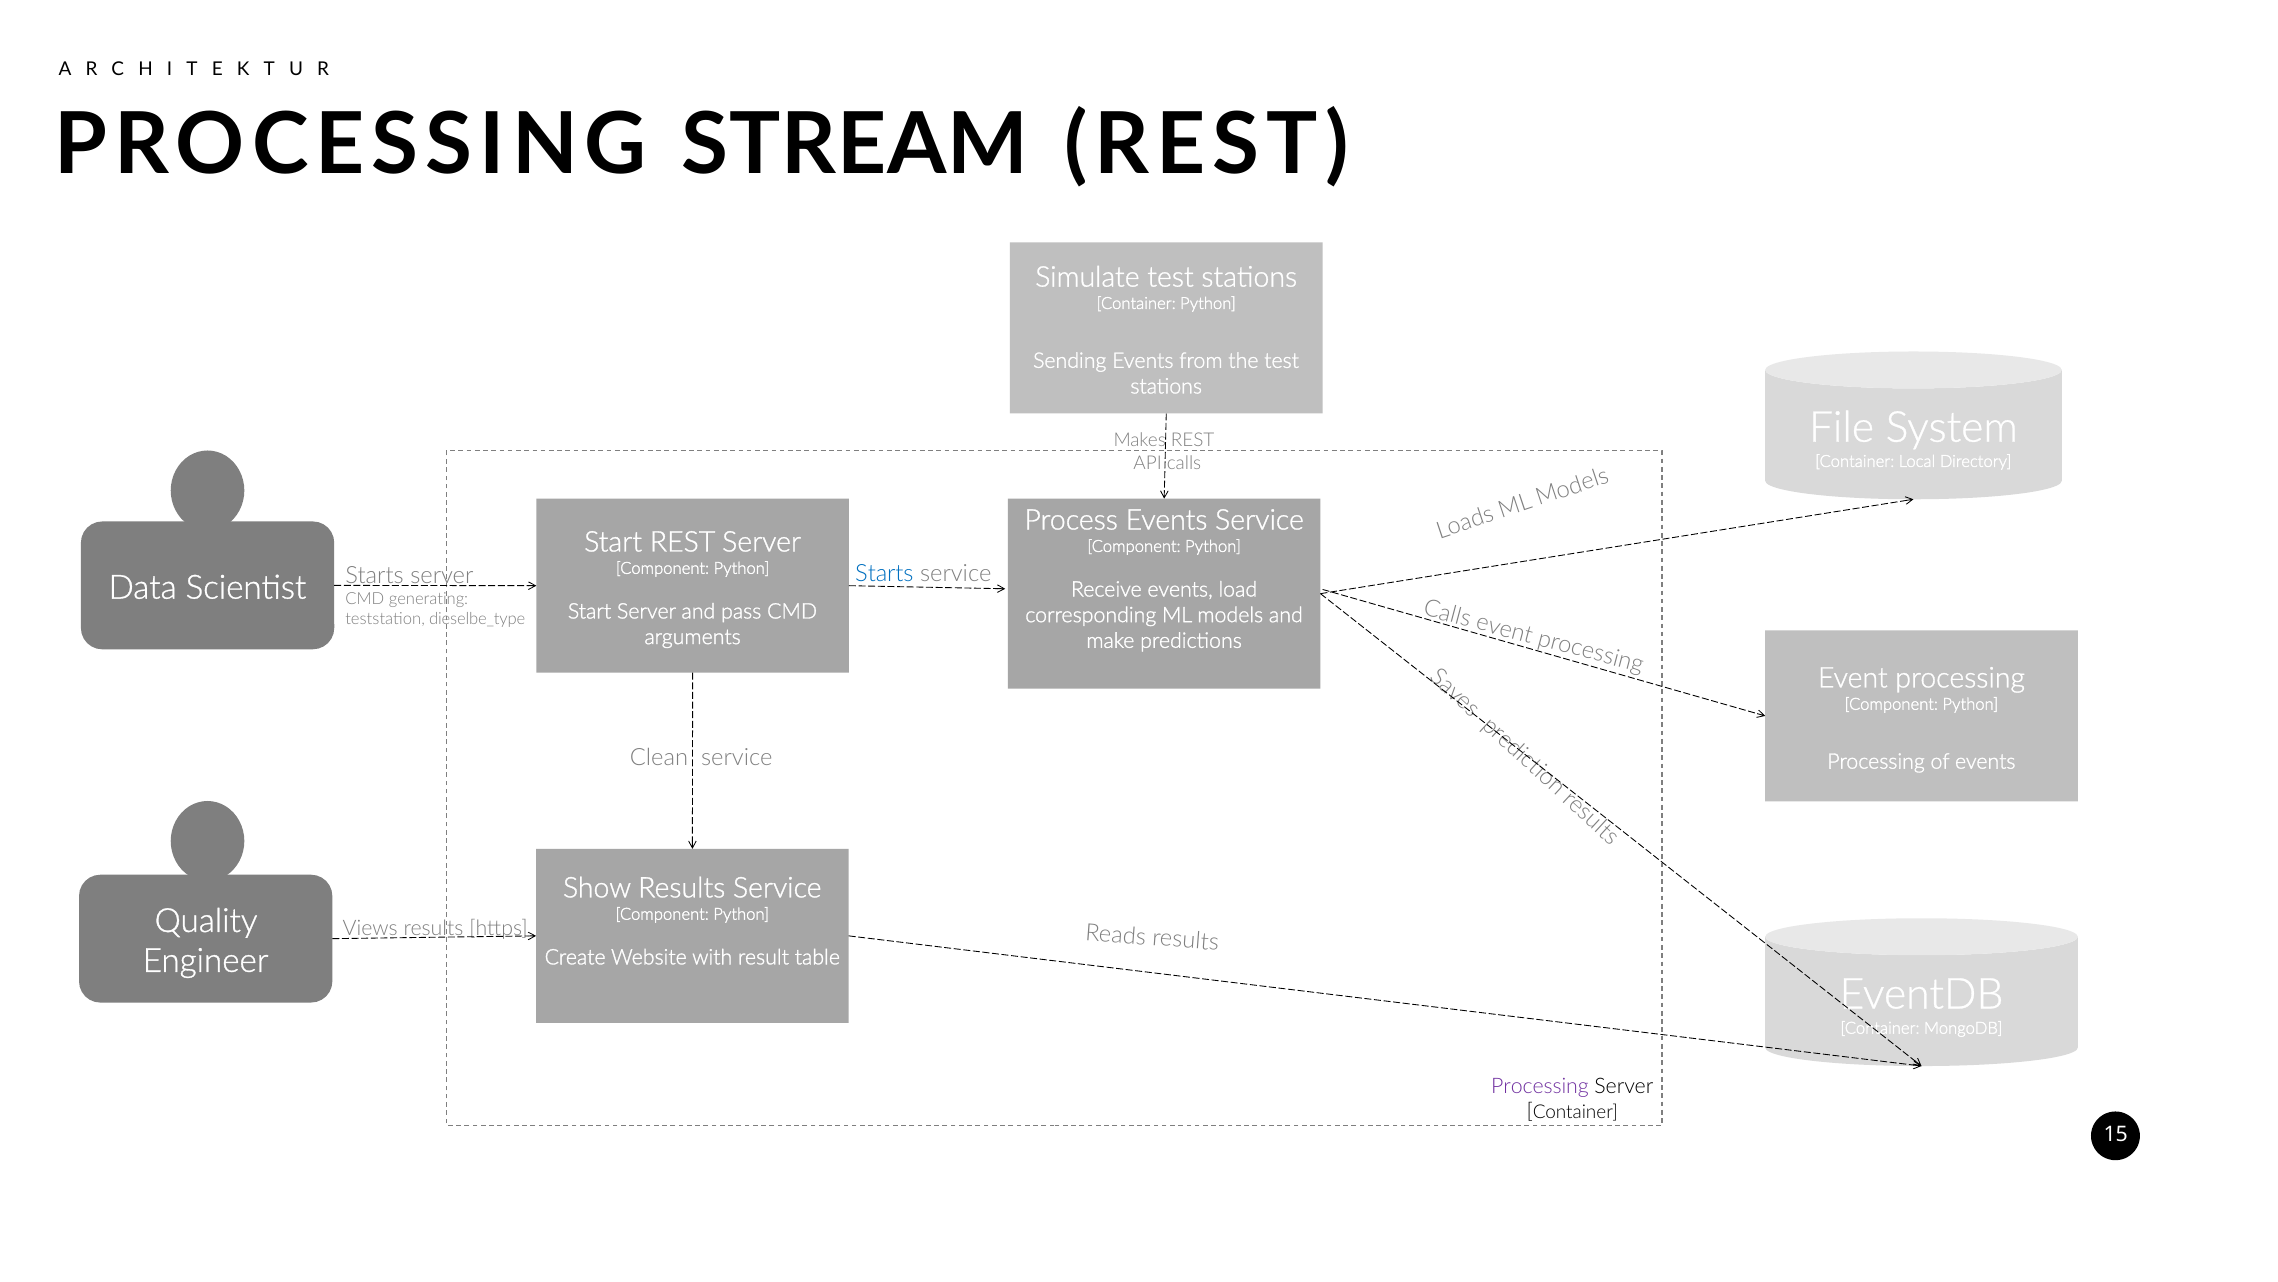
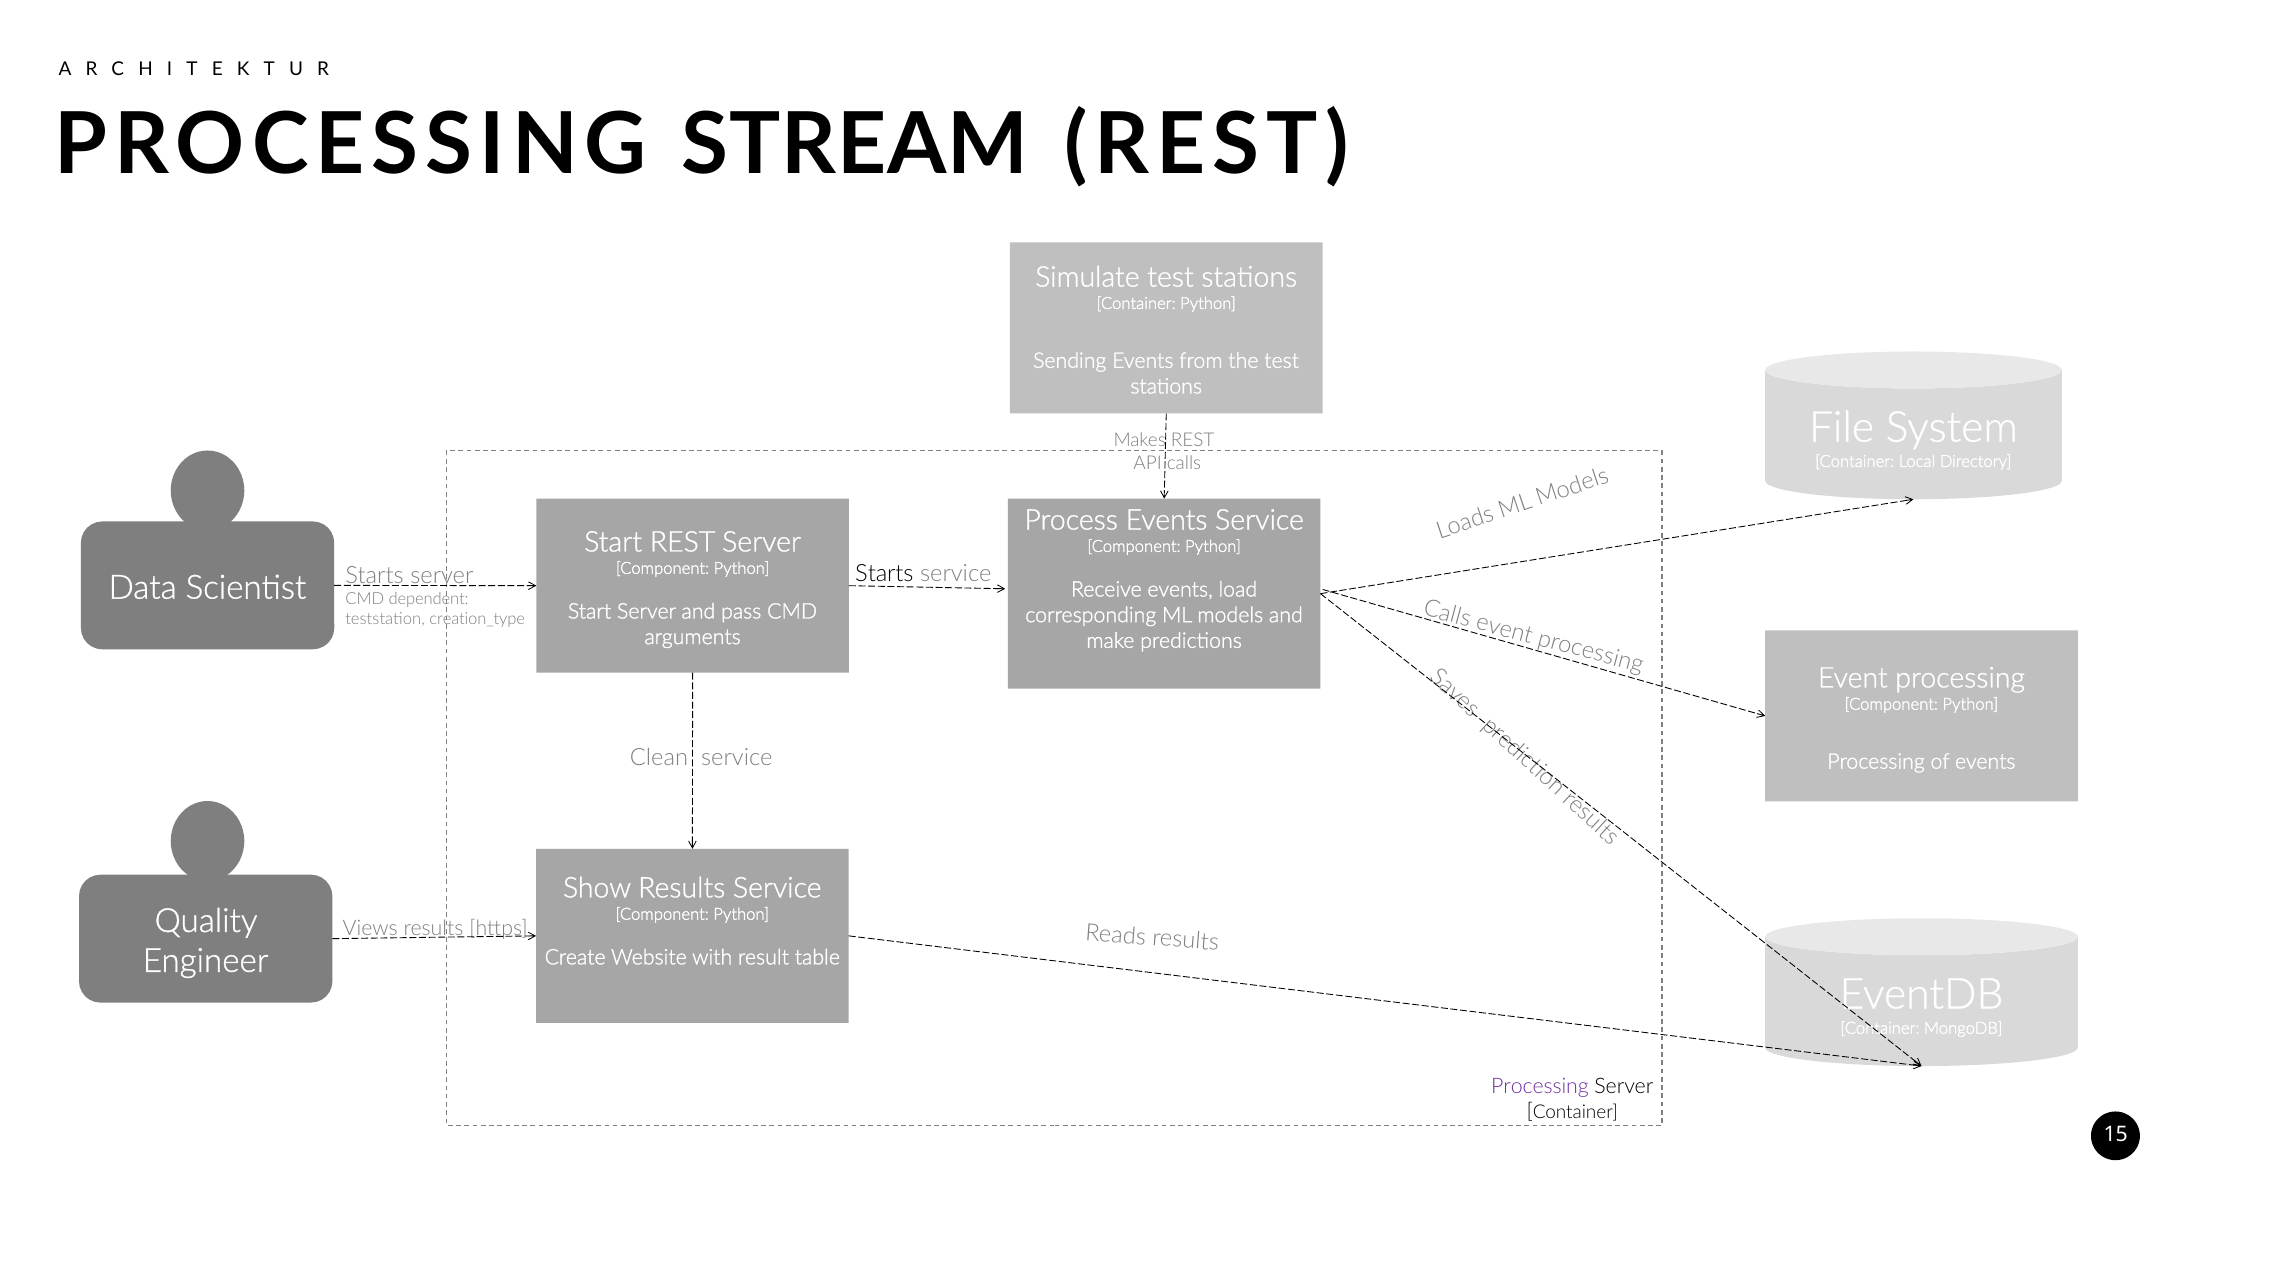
Starts at (884, 573) colour: blue -> black
generating: generating -> dependent
dieselbe_type: dieselbe_type -> creation_type
